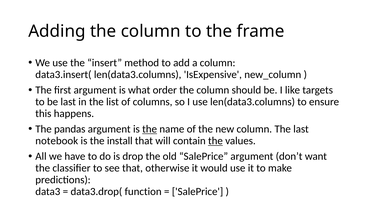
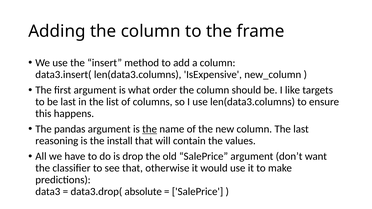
notebook: notebook -> reasoning
the at (215, 141) underline: present -> none
function: function -> absolute
